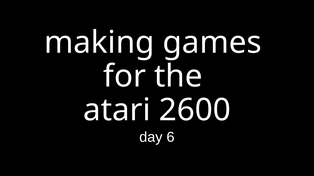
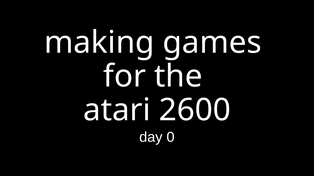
6: 6 -> 0
